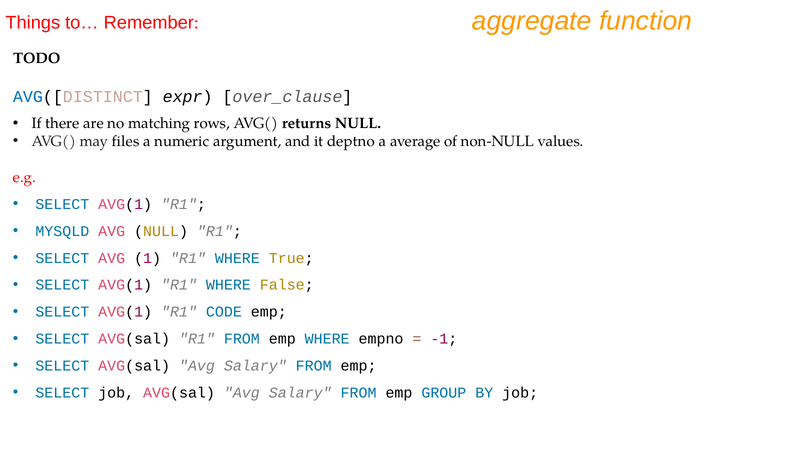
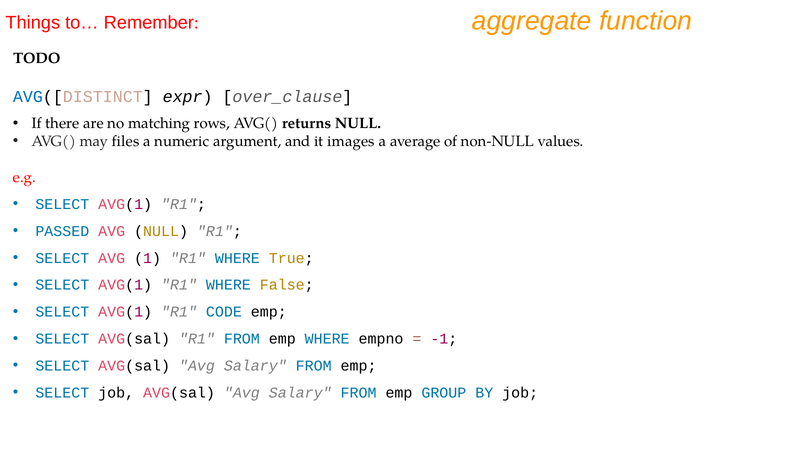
deptno: deptno -> images
MYSQLD: MYSQLD -> PASSED
